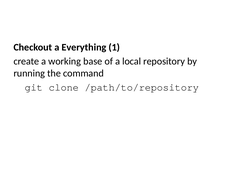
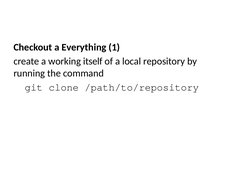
base: base -> itself
